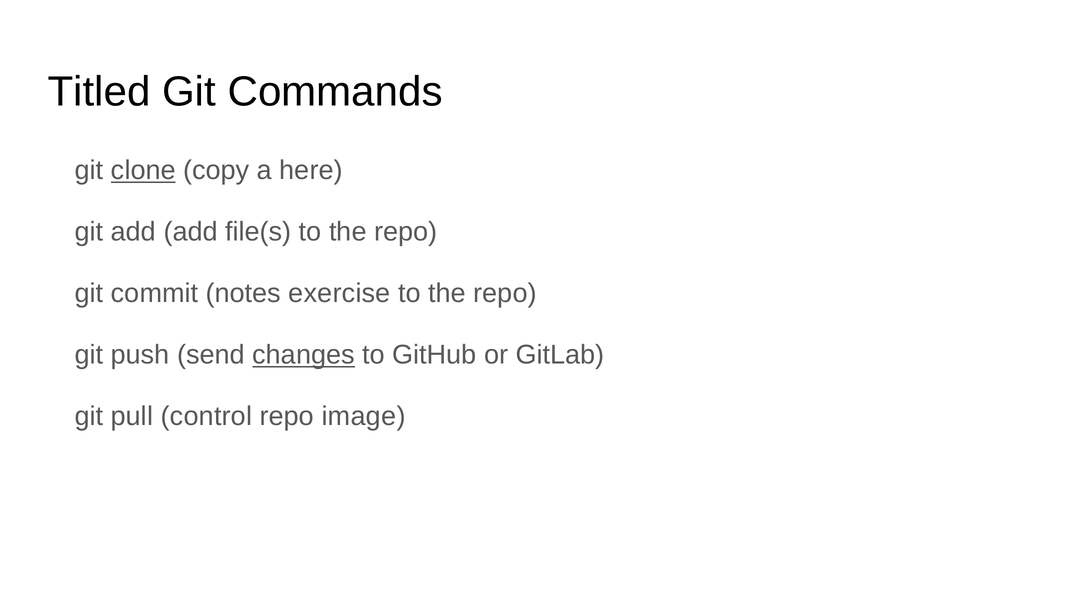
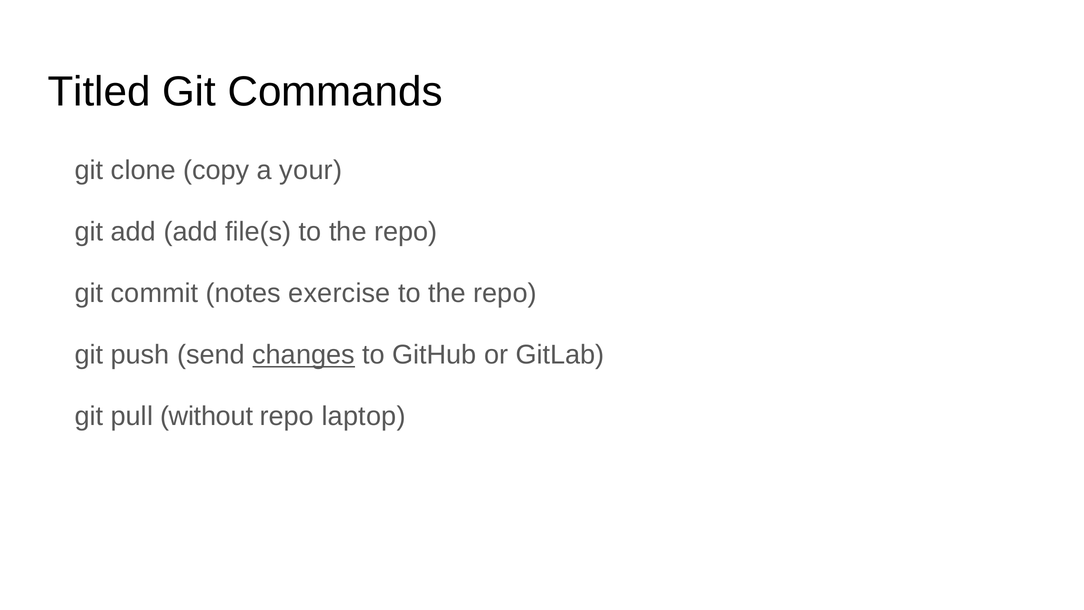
clone underline: present -> none
here: here -> your
control: control -> without
image: image -> laptop
